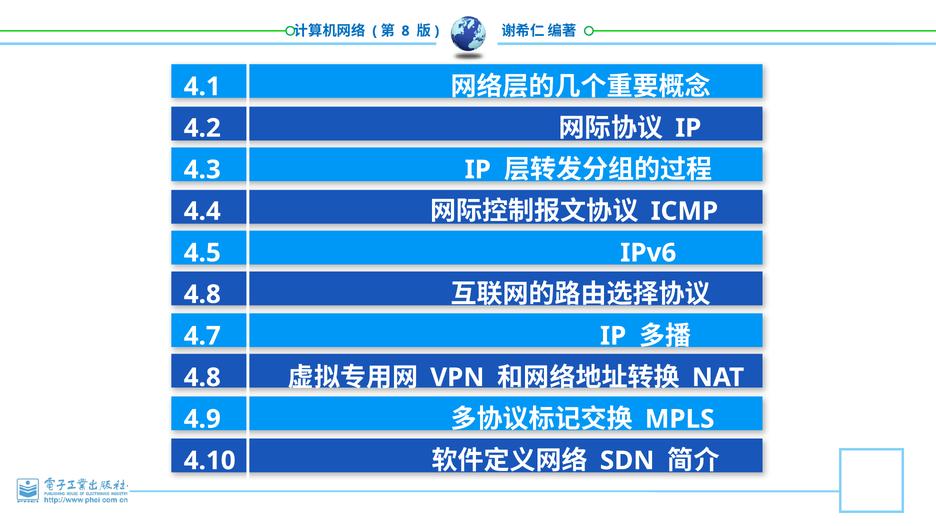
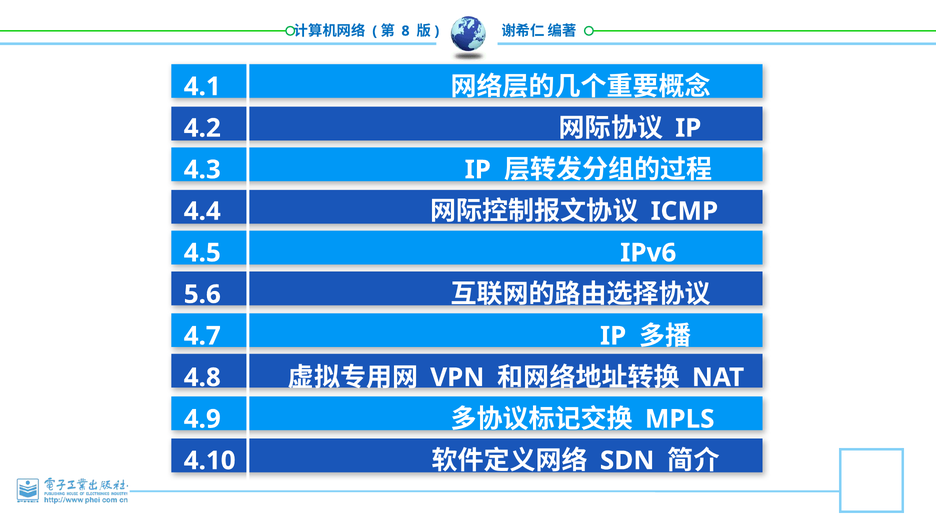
4.8 at (202, 295): 4.8 -> 5.6
